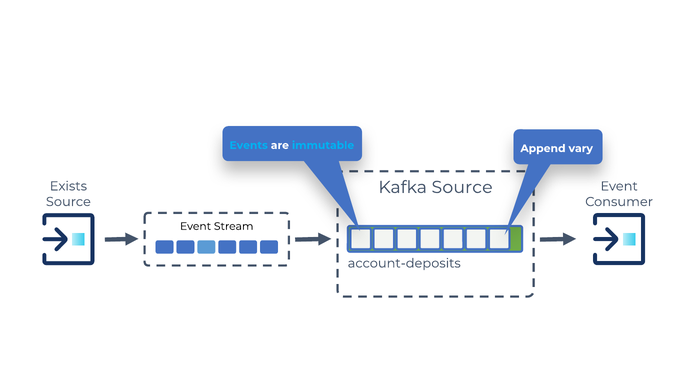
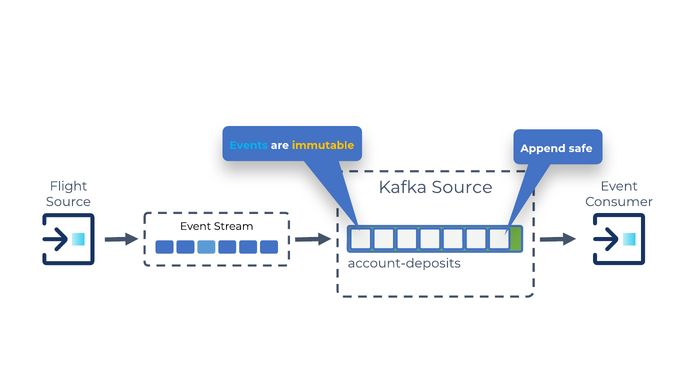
immutable colour: light blue -> yellow
vary: vary -> safe
Exists: Exists -> Flight
